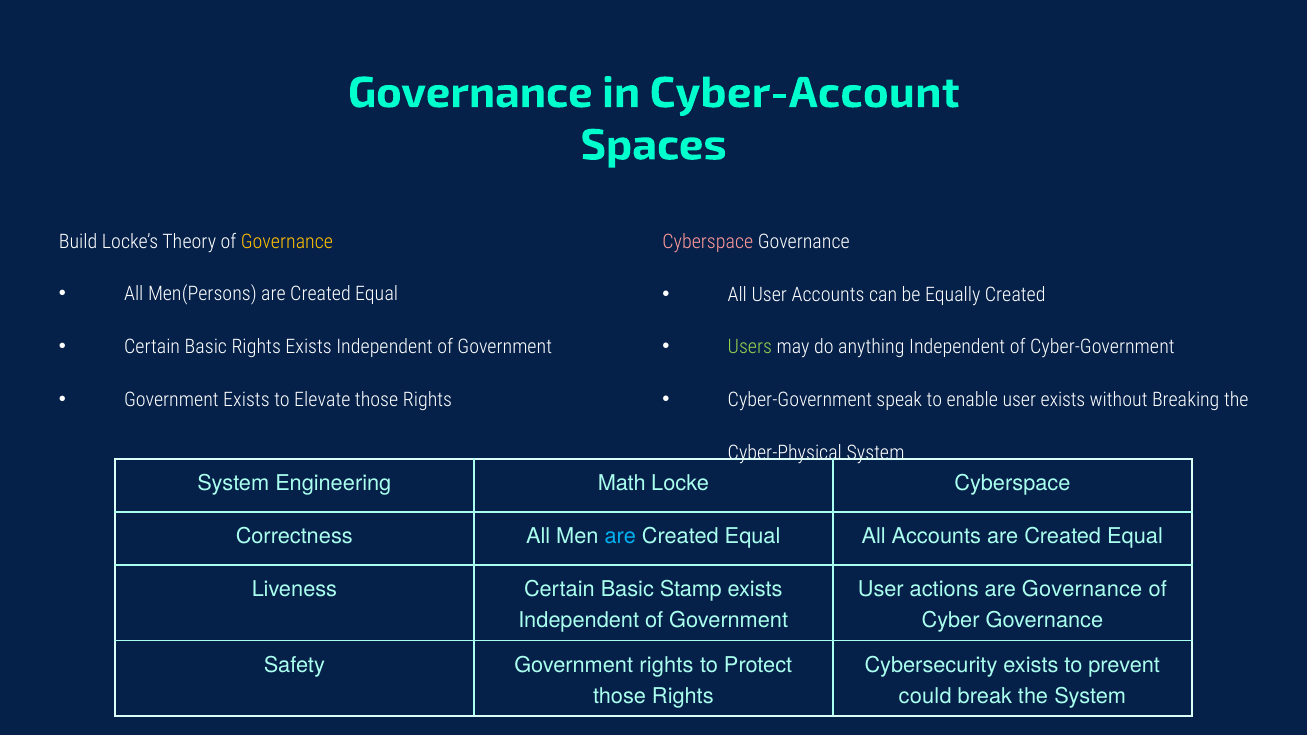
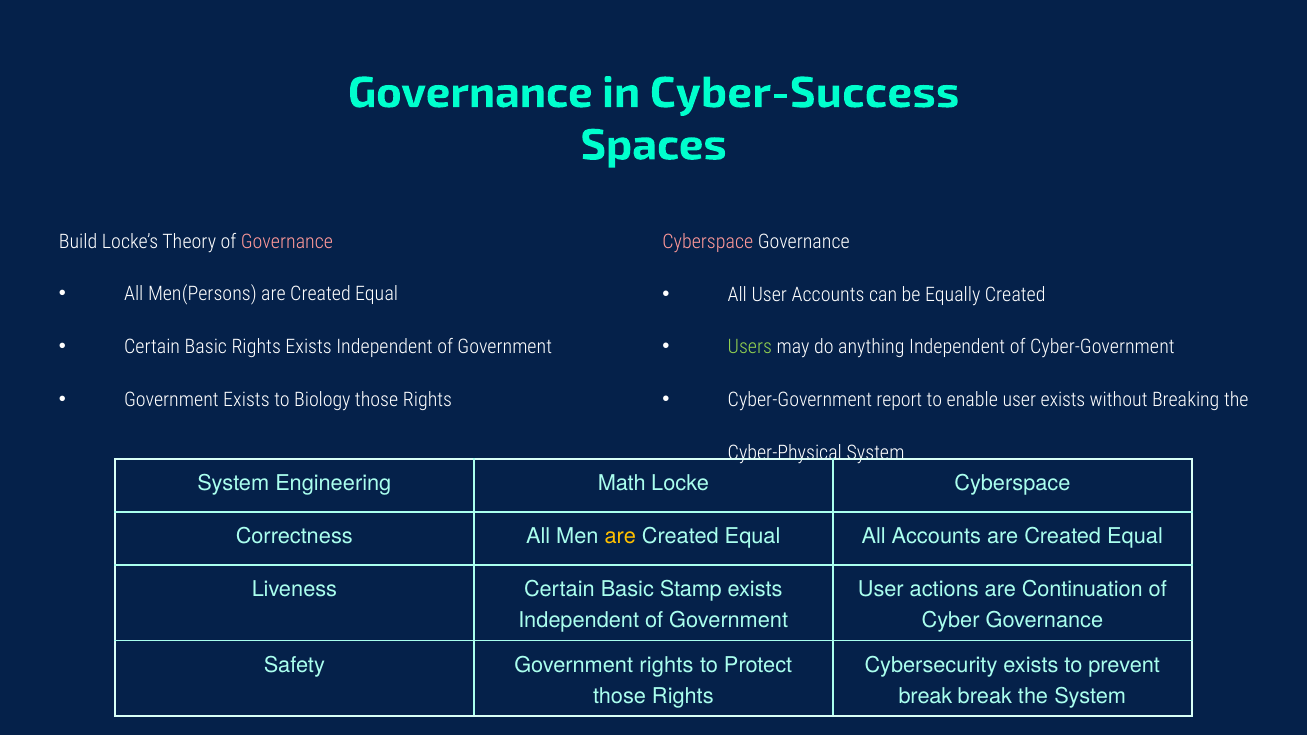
Cyber-Account: Cyber-Account -> Cyber-Success
Governance at (287, 242) colour: yellow -> pink
Elevate: Elevate -> Biology
speak: speak -> report
are at (620, 537) colour: light blue -> yellow
are Governance: Governance -> Continuation
could at (925, 696): could -> break
